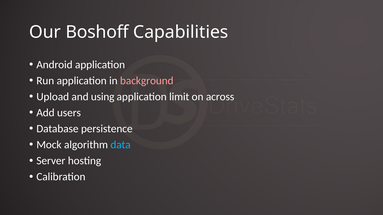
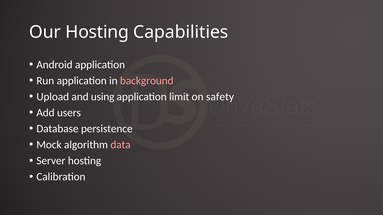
Our Boshoff: Boshoff -> Hosting
across: across -> safety
data colour: light blue -> pink
